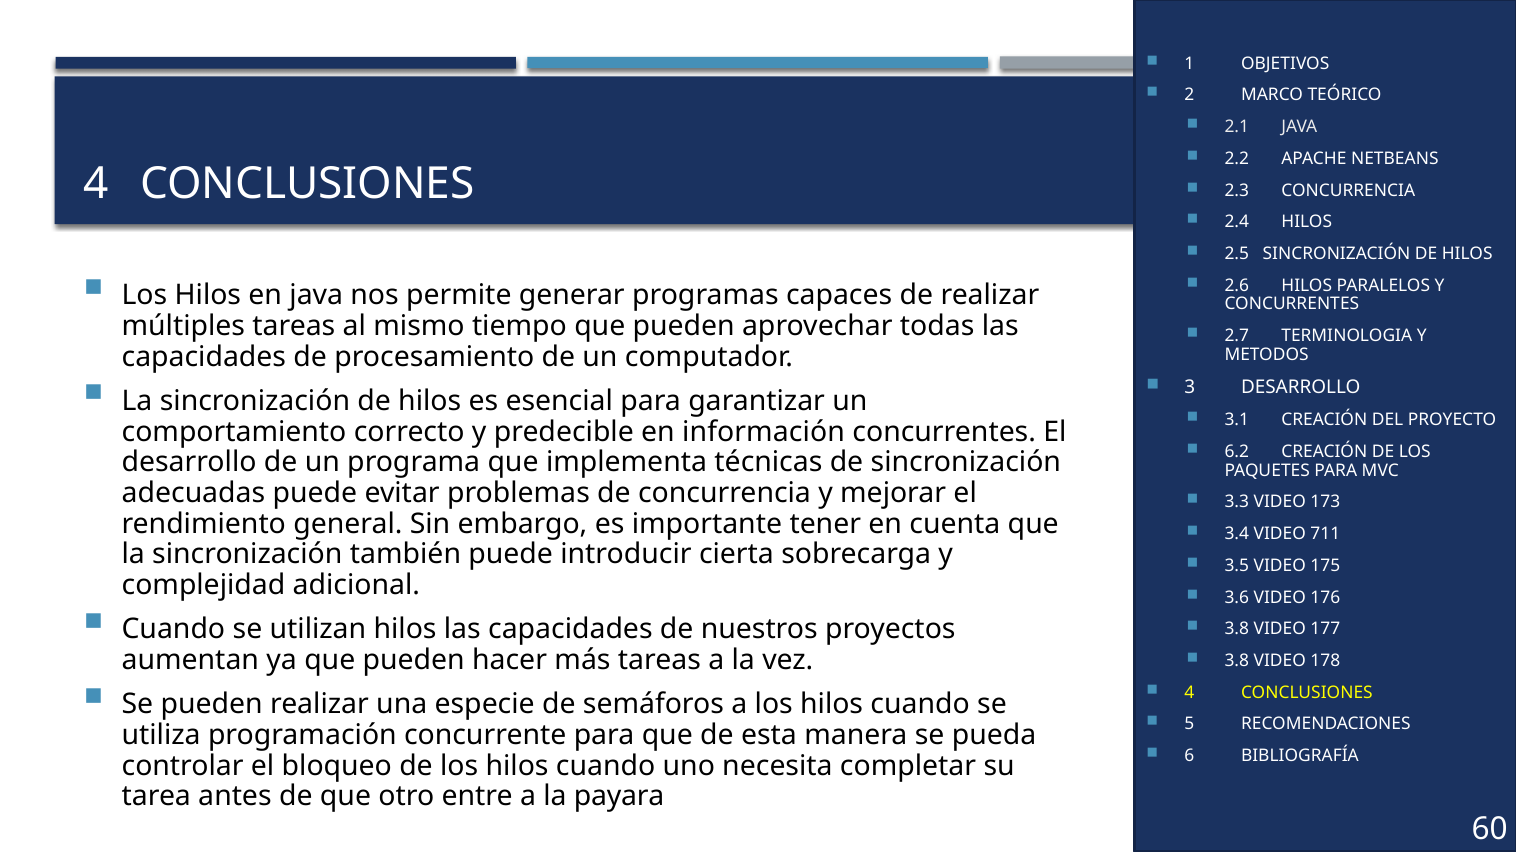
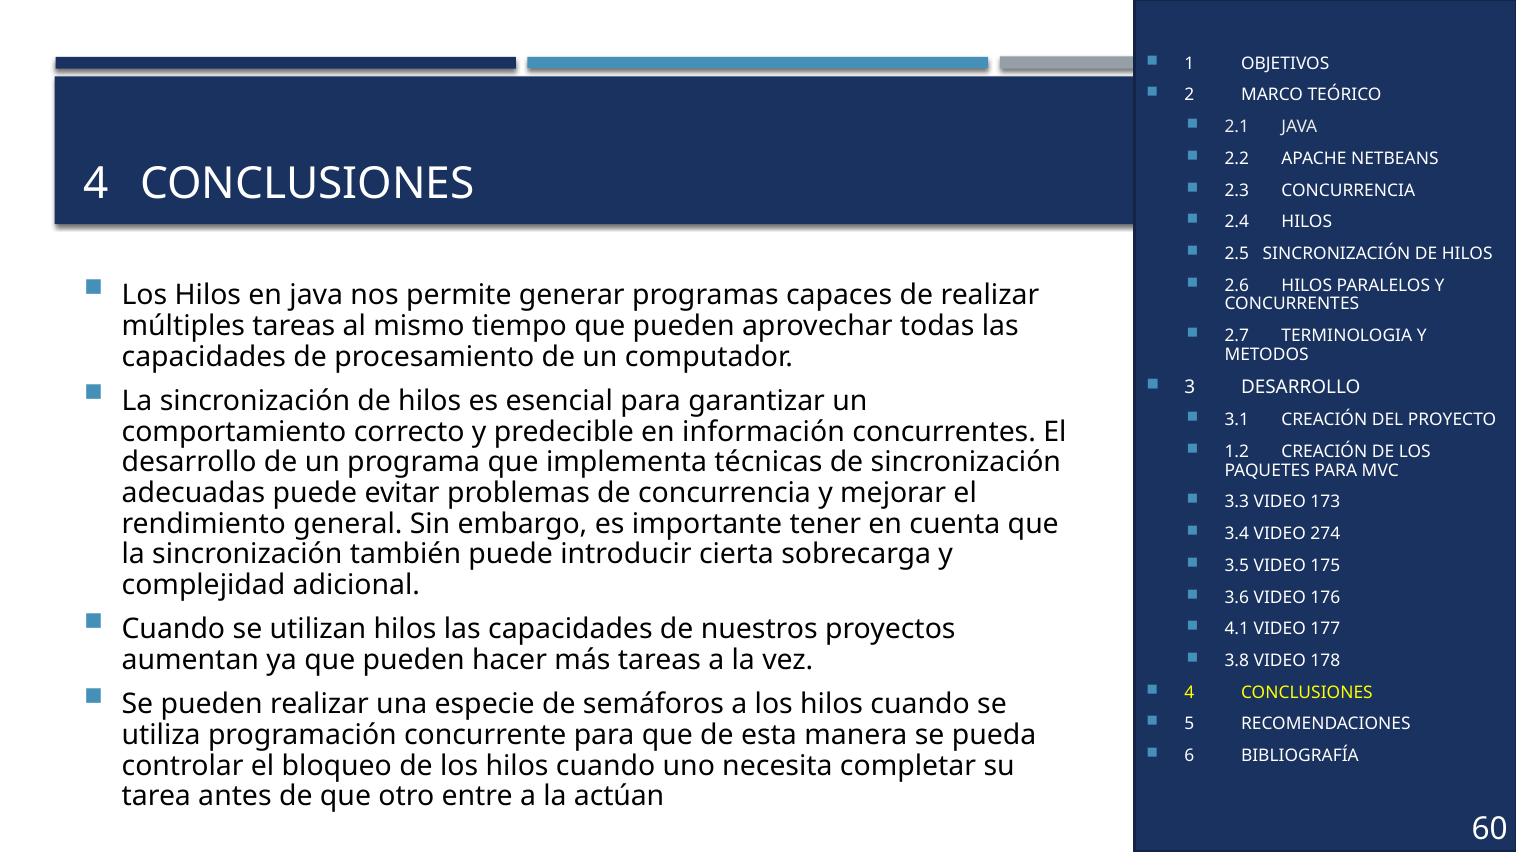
6.2: 6.2 -> 1.2
711: 711 -> 274
3.8 at (1237, 630): 3.8 -> 4.1
payara: payara -> actúan
